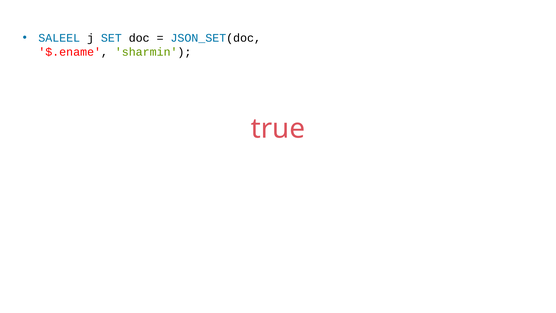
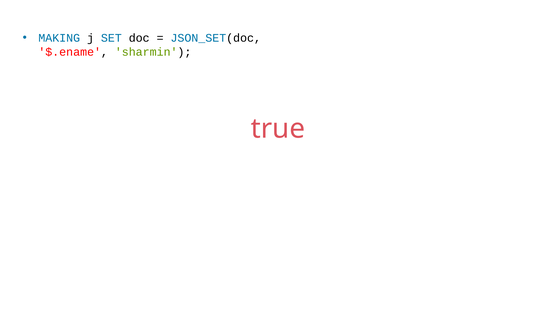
SALEEL: SALEEL -> MAKING
